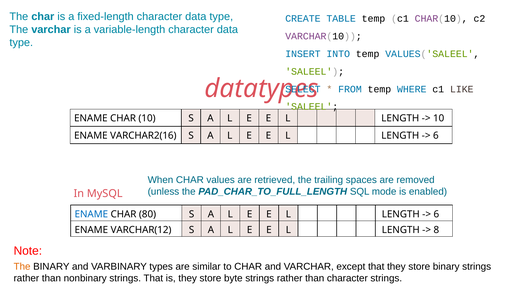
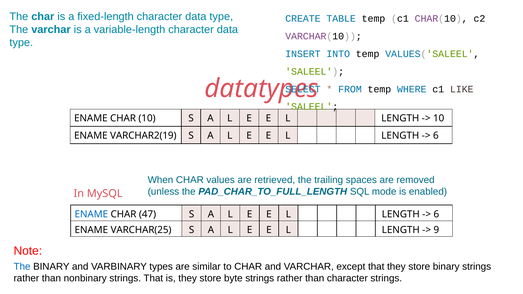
VARCHAR2(16: VARCHAR2(16 -> VARCHAR2(19
80: 80 -> 47
VARCHAR(12: VARCHAR(12 -> VARCHAR(25
8: 8 -> 9
The at (22, 267) colour: orange -> blue
